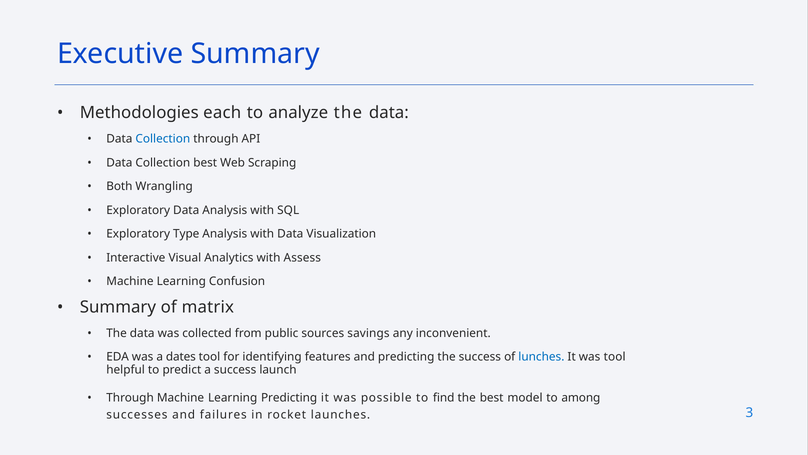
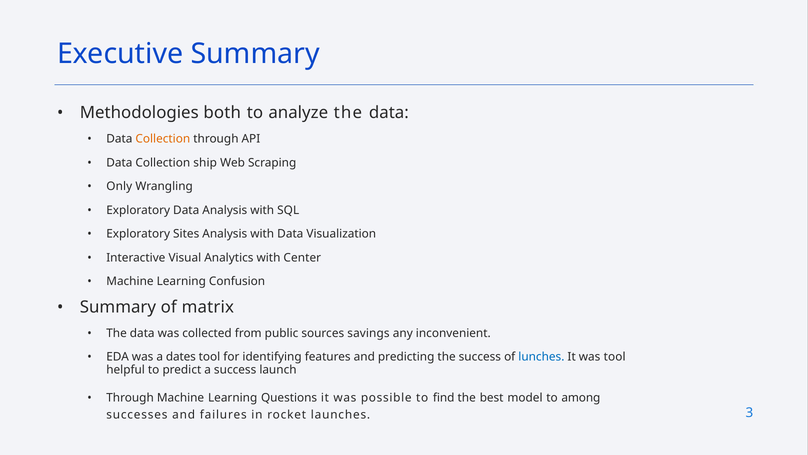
each: each -> both
Collection at (163, 139) colour: blue -> orange
Collection best: best -> ship
Both: Both -> Only
Type: Type -> Sites
Assess: Assess -> Center
Learning Predicting: Predicting -> Questions
